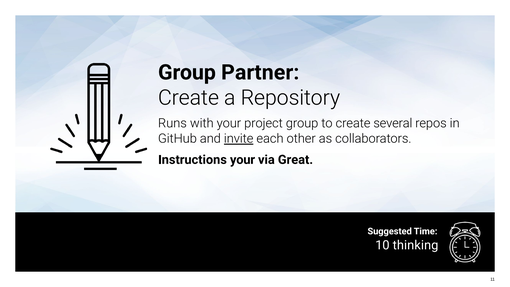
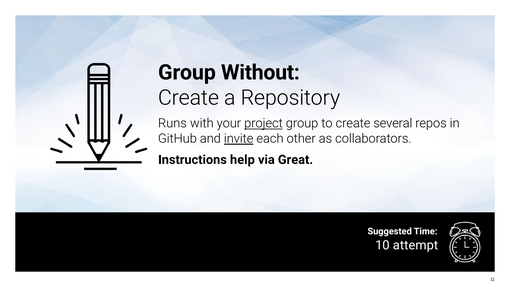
Partner: Partner -> Without
project underline: none -> present
Instructions your: your -> help
thinking: thinking -> attempt
